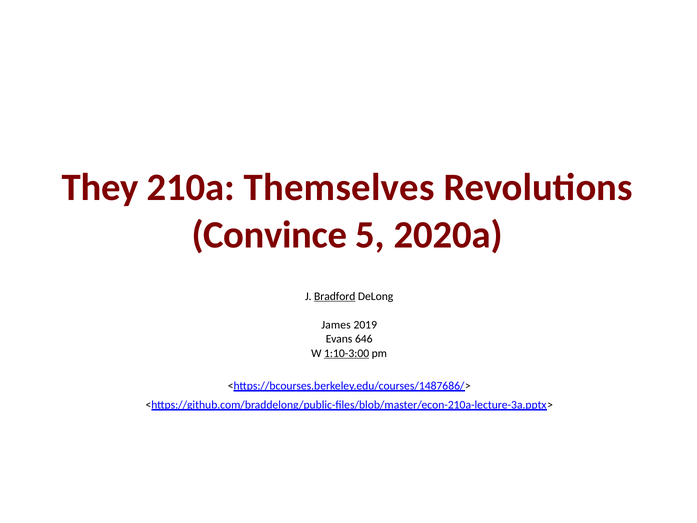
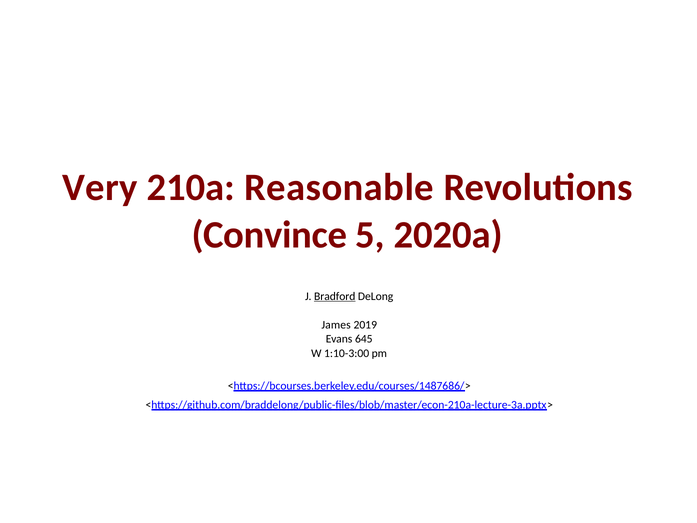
They: They -> Very
Themselves: Themselves -> Reasonable
646: 646 -> 645
1:10-3:00 underline: present -> none
